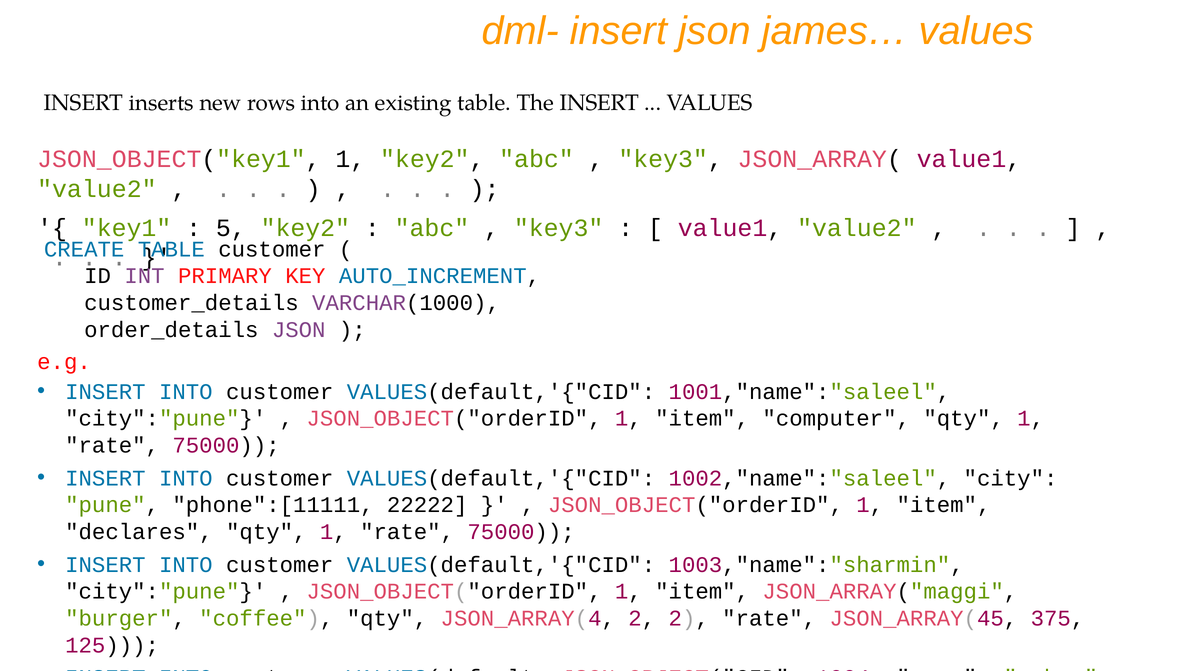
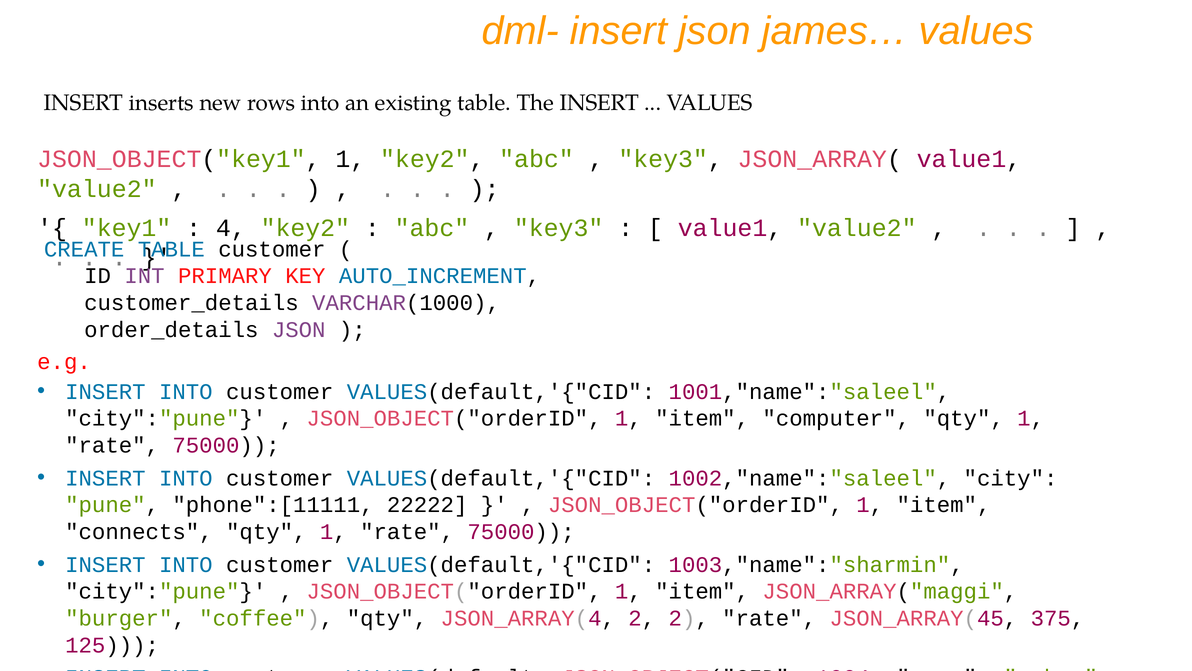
5: 5 -> 4
declares: declares -> connects
